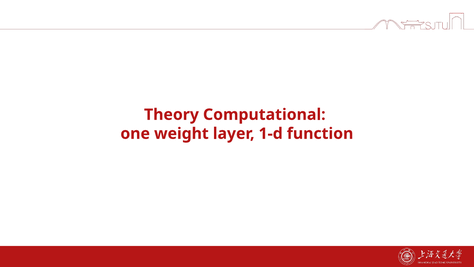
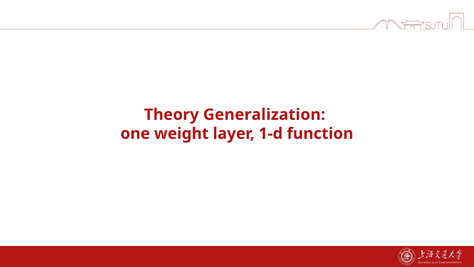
Computational: Computational -> Generalization
